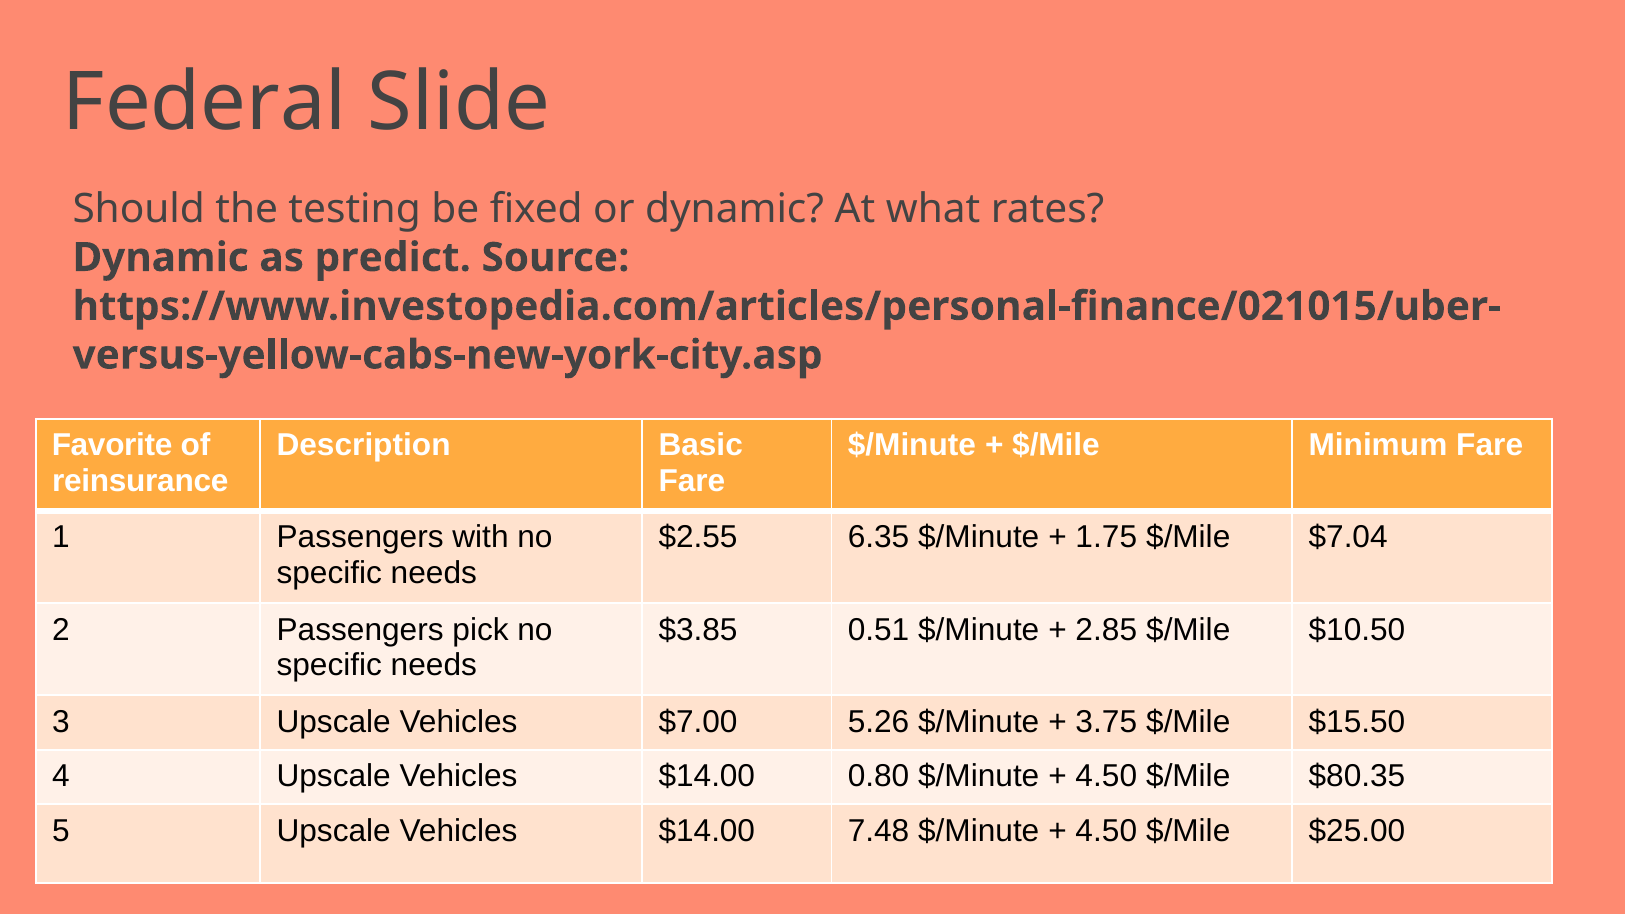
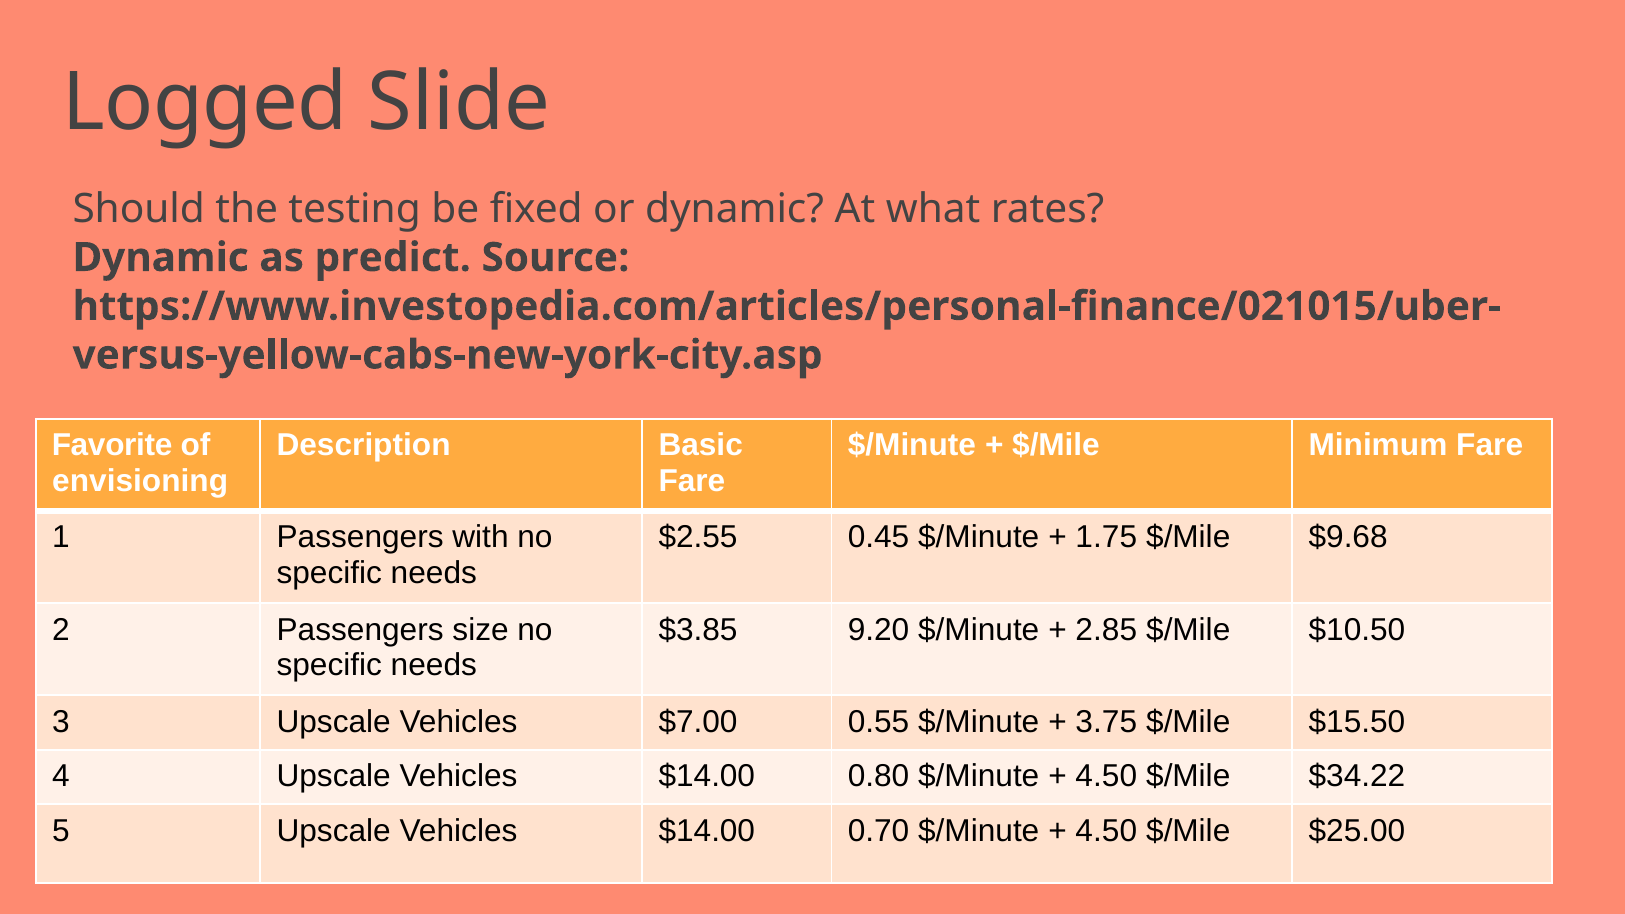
Federal: Federal -> Logged
reinsurance: reinsurance -> envisioning
6.35: 6.35 -> 0.45
$7.04: $7.04 -> $9.68
pick: pick -> size
0.51: 0.51 -> 9.20
5.26: 5.26 -> 0.55
$80.35: $80.35 -> $34.22
7.48: 7.48 -> 0.70
